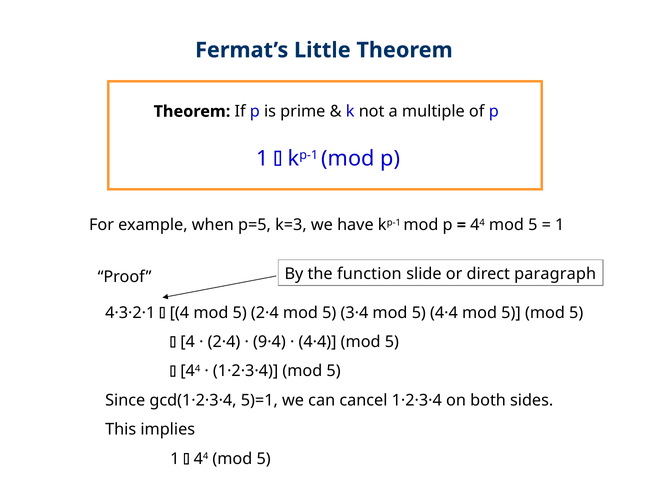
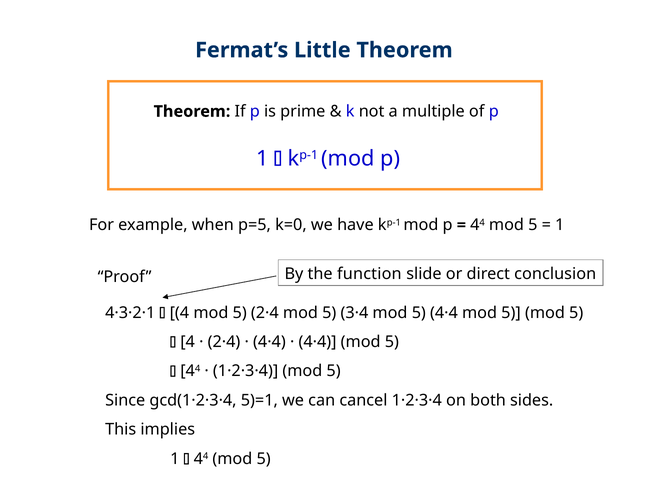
k=3: k=3 -> k=0
paragraph: paragraph -> conclusion
9·4 at (269, 342): 9·4 -> 4·4
